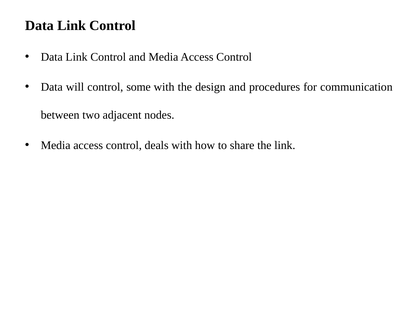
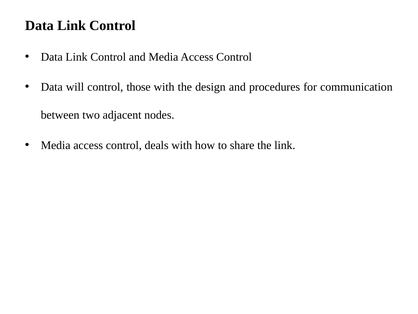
some: some -> those
